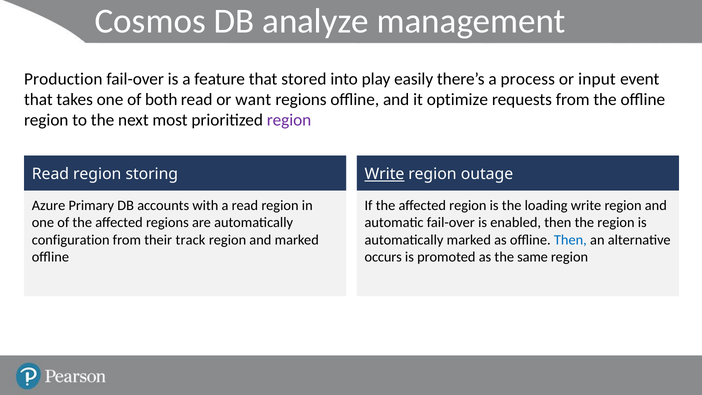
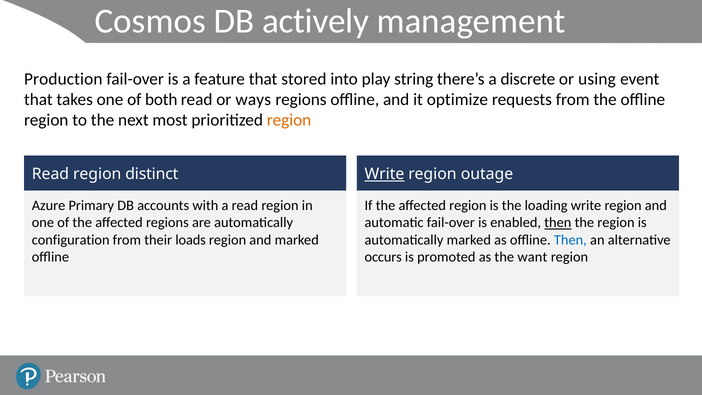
analyze: analyze -> actively
easily: easily -> string
process: process -> discrete
input: input -> using
want: want -> ways
region at (289, 120) colour: purple -> orange
storing: storing -> distinct
then at (558, 223) underline: none -> present
track: track -> loads
same: same -> want
